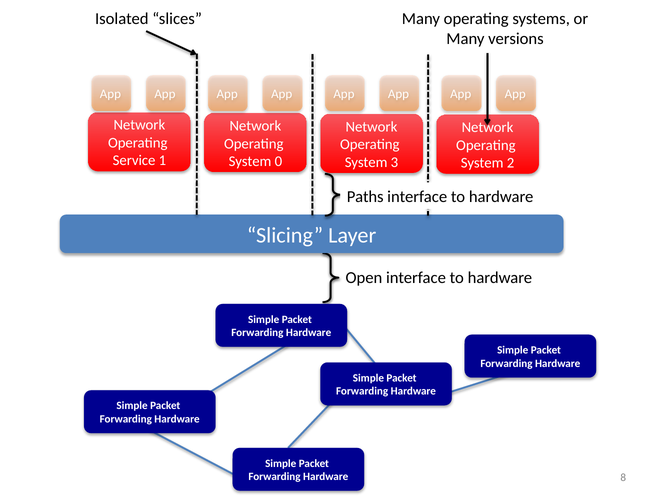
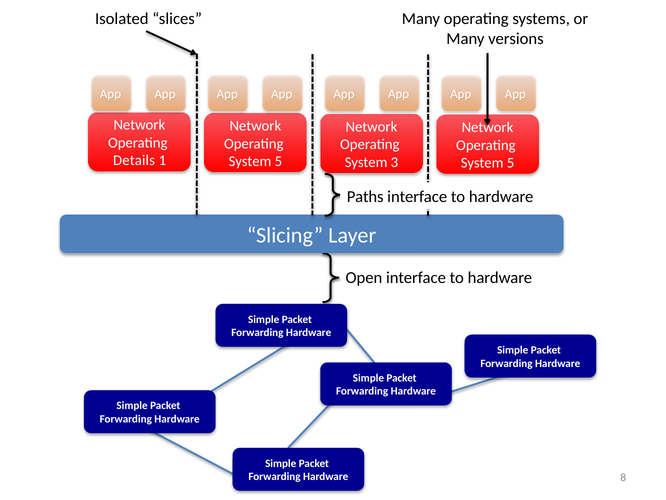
Service: Service -> Details
0 at (278, 161): 0 -> 5
2 at (510, 163): 2 -> 5
